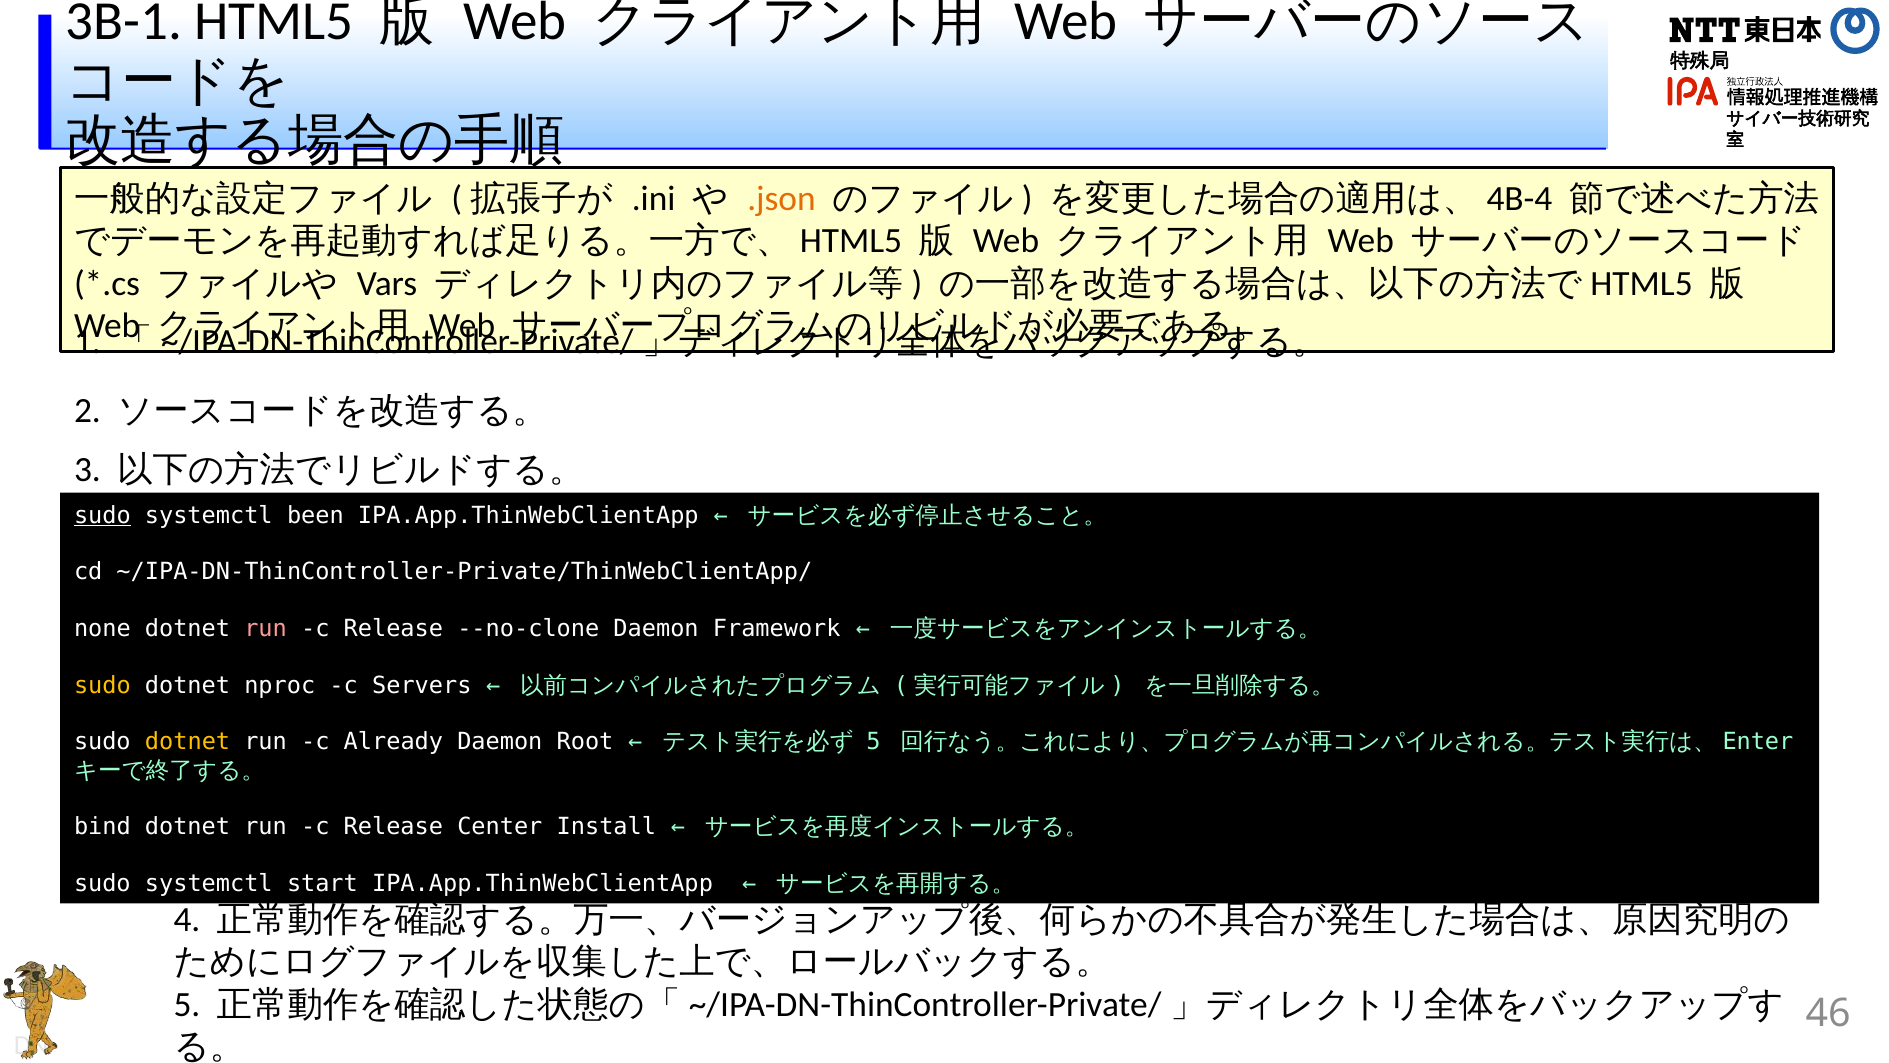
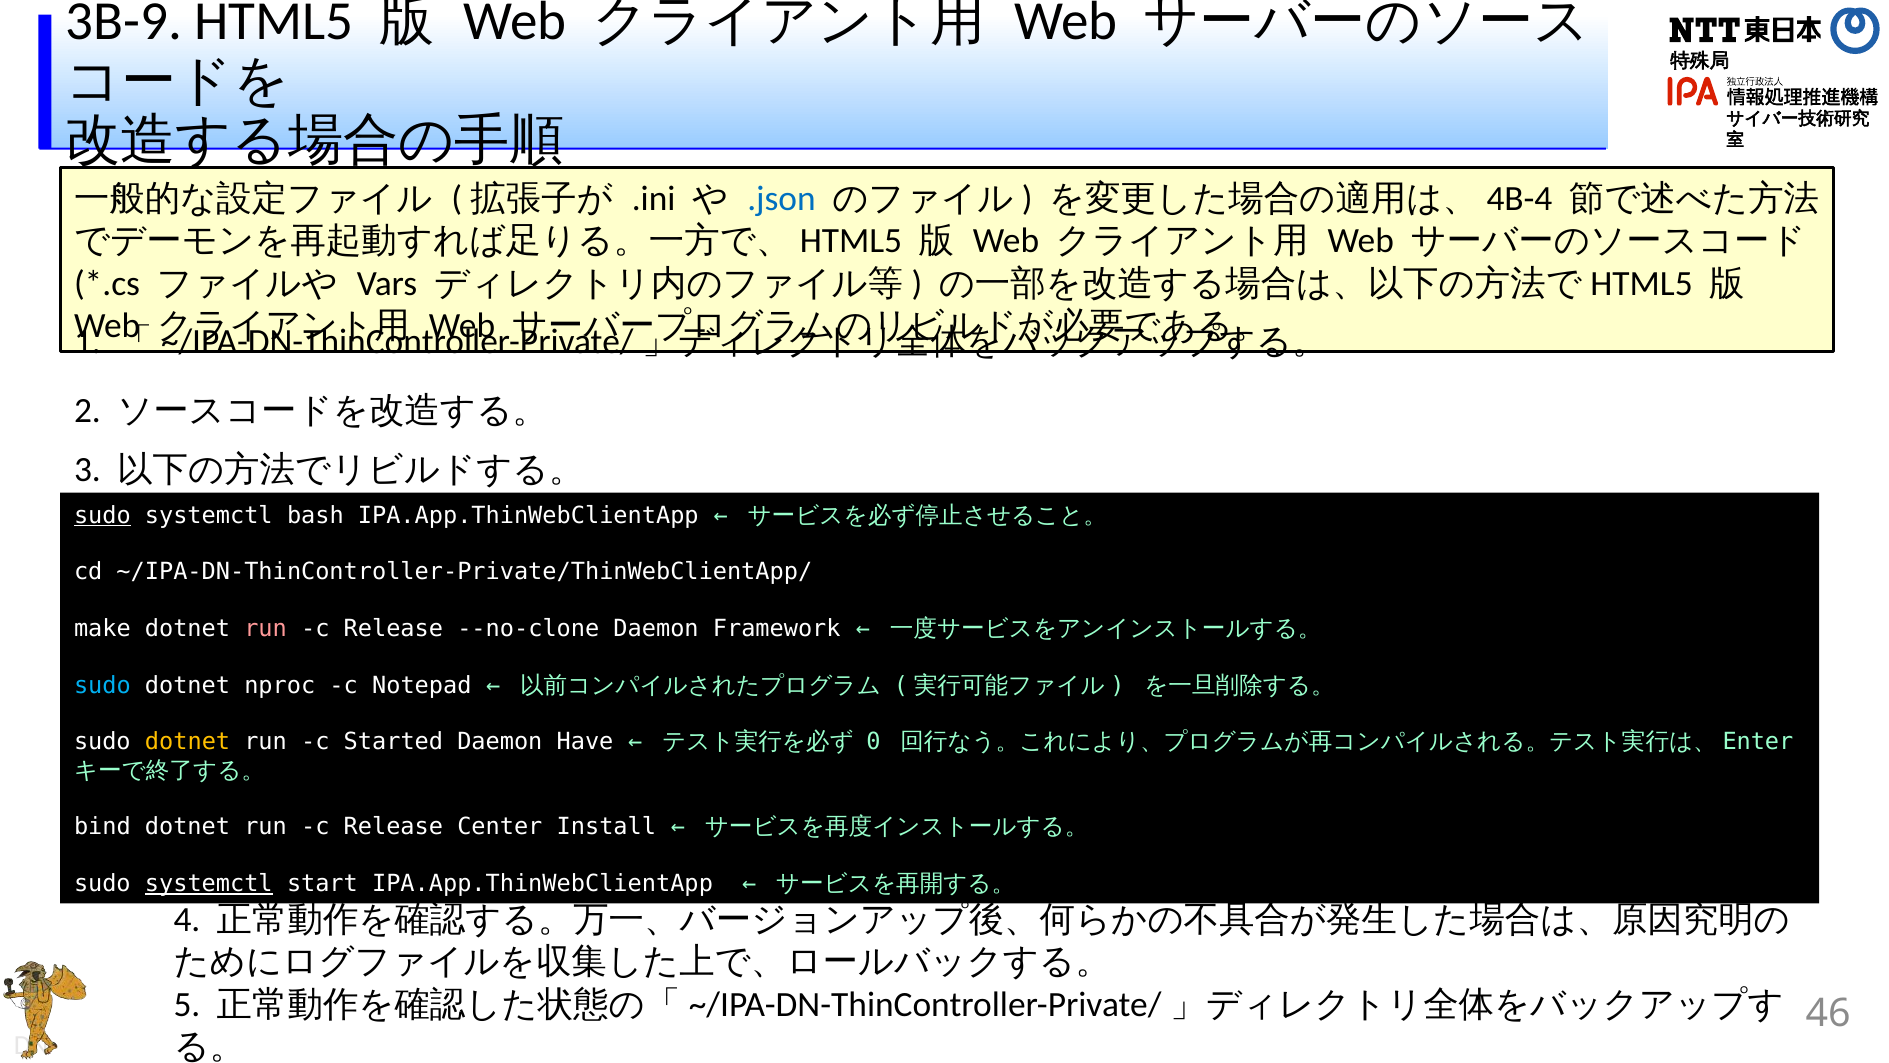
3B-1: 3B-1 -> 3B-9
.json colour: orange -> blue
been: been -> bash
none: none -> make
sudo at (102, 685) colour: yellow -> light blue
Servers: Servers -> Notepad
Already: Already -> Started
Root: Root -> Have
5 at (873, 742): 5 -> 0
systemctl at (209, 883) underline: none -> present
